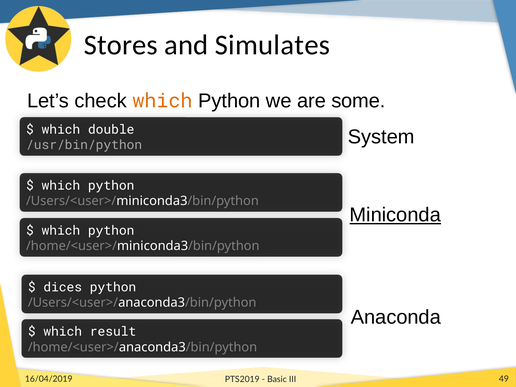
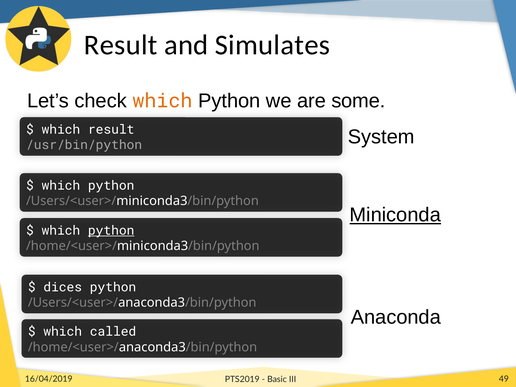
Stores at (121, 45): Stores -> Result
which double: double -> result
python at (111, 230) underline: none -> present
result: result -> called
